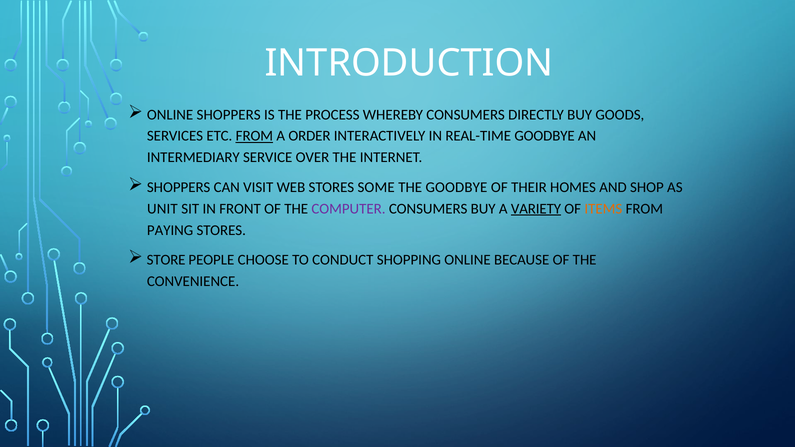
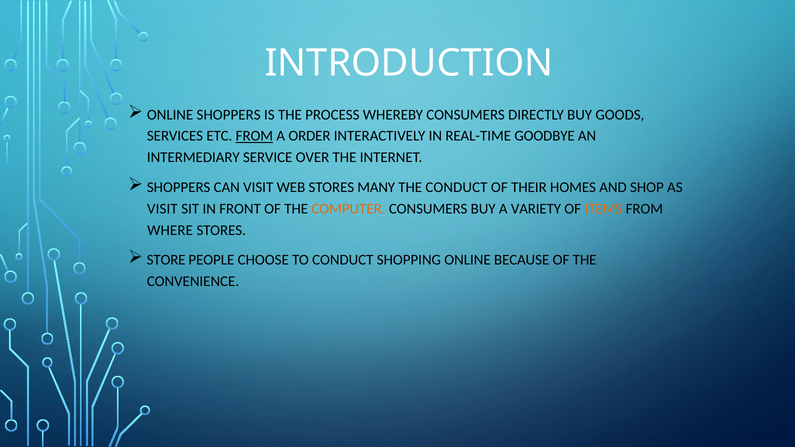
SOME: SOME -> MANY
THE GOODBYE: GOODBYE -> CONDUCT
UNIT at (162, 209): UNIT -> VISIT
COMPUTER colour: purple -> orange
VARIETY underline: present -> none
PAYING: PAYING -> WHERE
